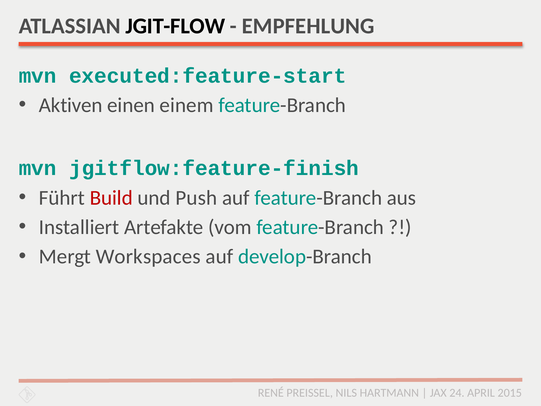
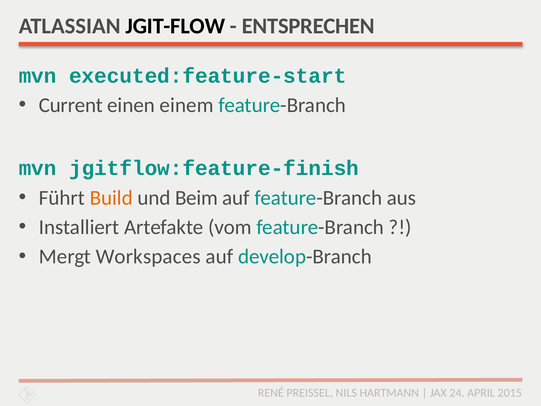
EMPFEHLUNG: EMPFEHLUNG -> ENTSPRECHEN
Aktiven: Aktiven -> Current
Build colour: red -> orange
Push: Push -> Beim
